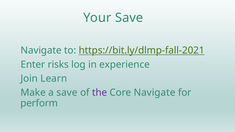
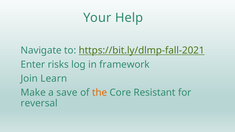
Your Save: Save -> Help
experience: experience -> framework
the colour: purple -> orange
Core Navigate: Navigate -> Resistant
perform: perform -> reversal
